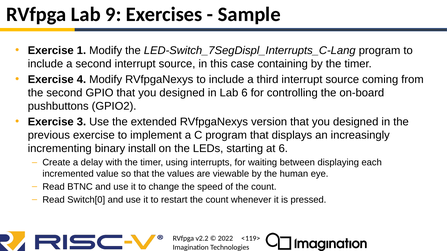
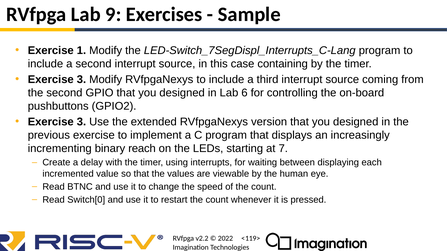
4 at (81, 80): 4 -> 3
install: install -> reach
at 6: 6 -> 7
